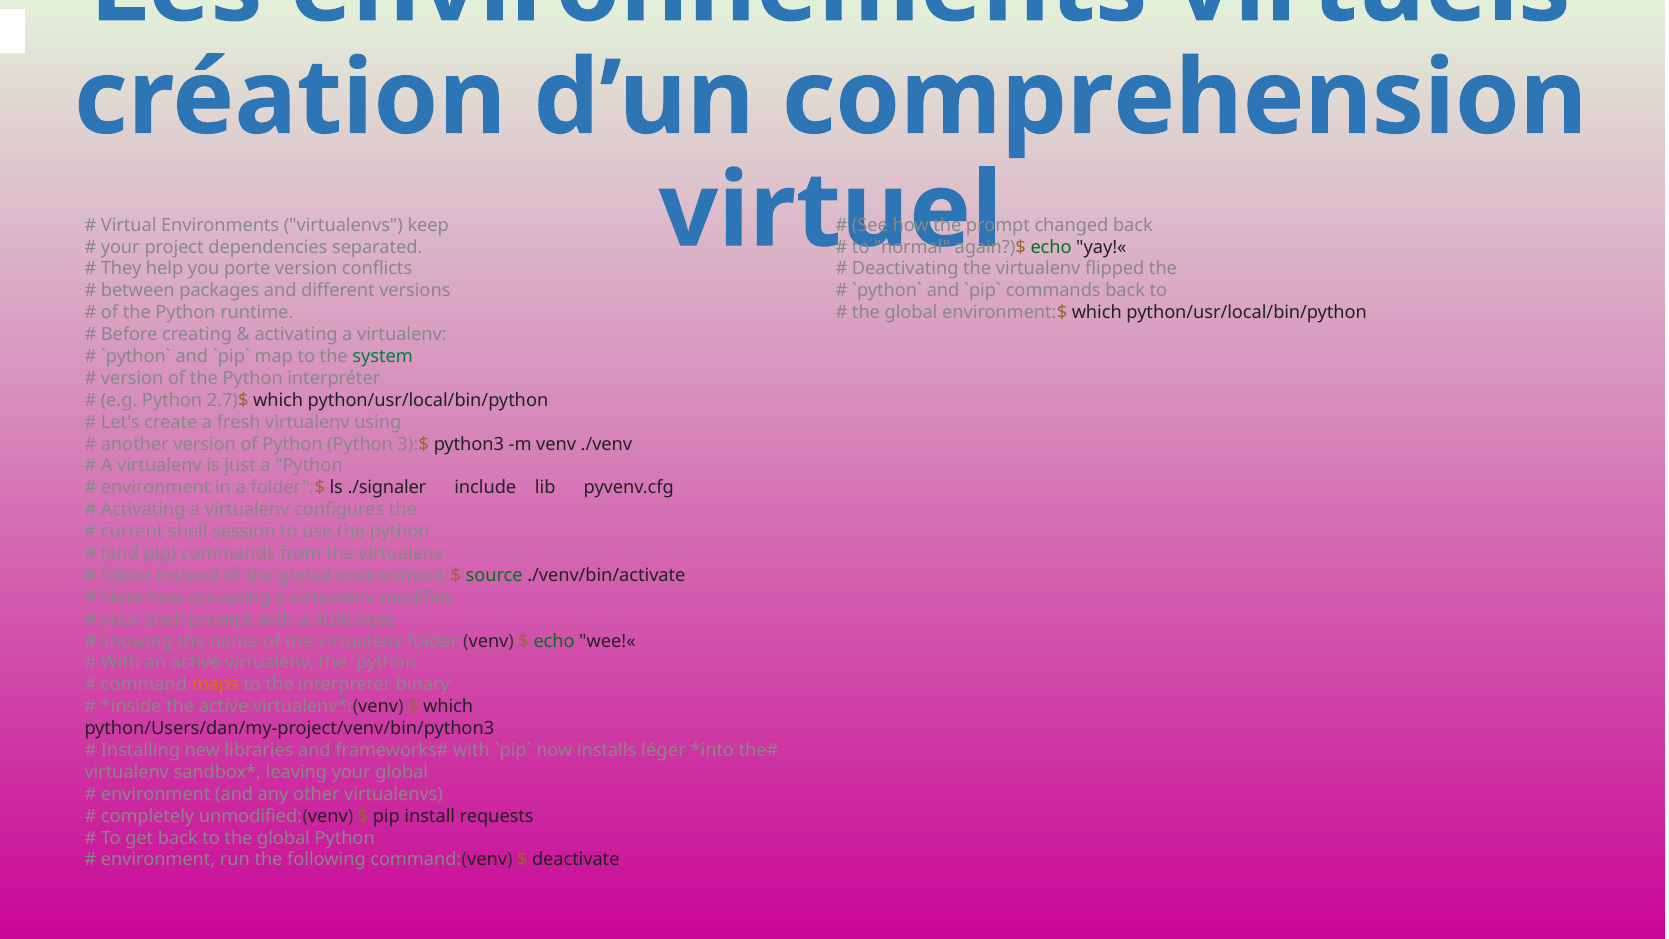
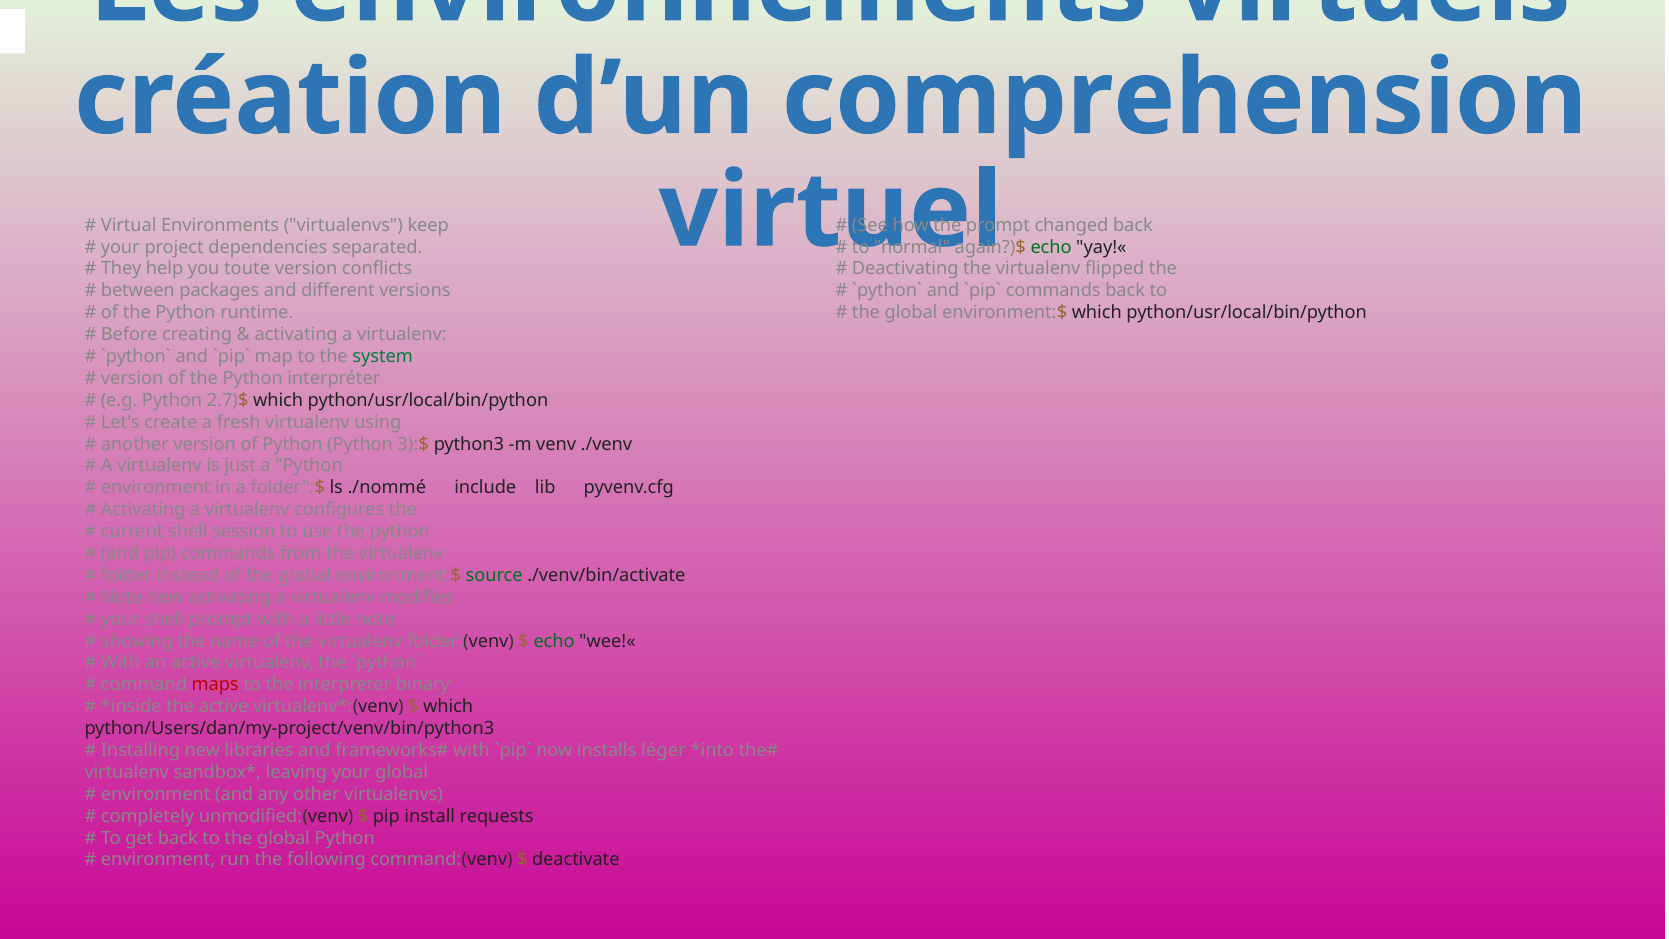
porte: porte -> toute
./signaler: ./signaler -> ./nommé
maps colour: orange -> red
